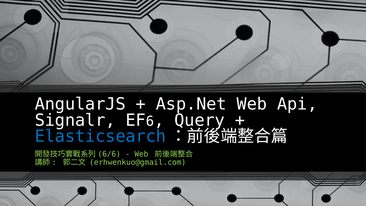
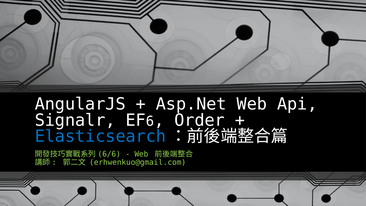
Query: Query -> Order
